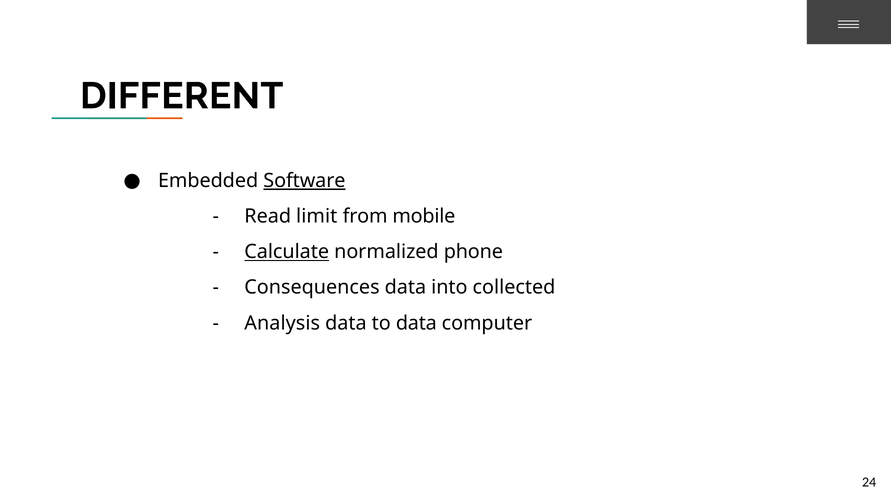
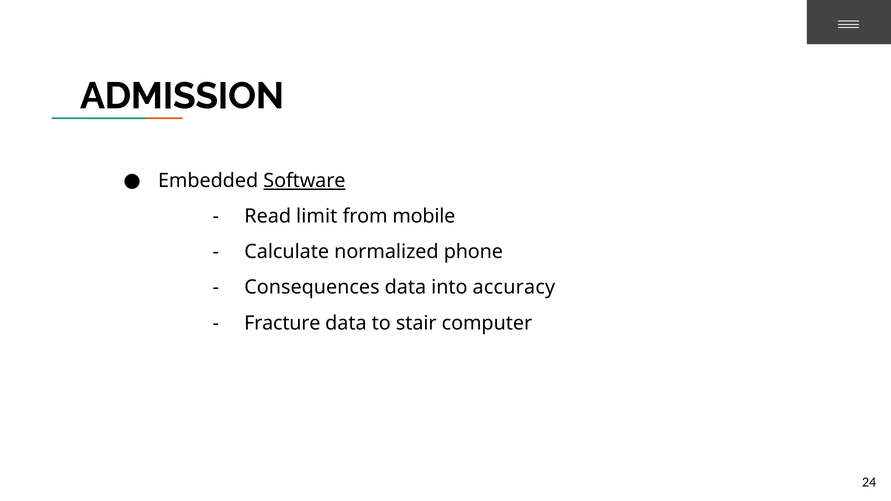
DIFFERENT: DIFFERENT -> ADMISSION
Calculate underline: present -> none
collected: collected -> accuracy
Analysis: Analysis -> Fracture
to data: data -> stair
